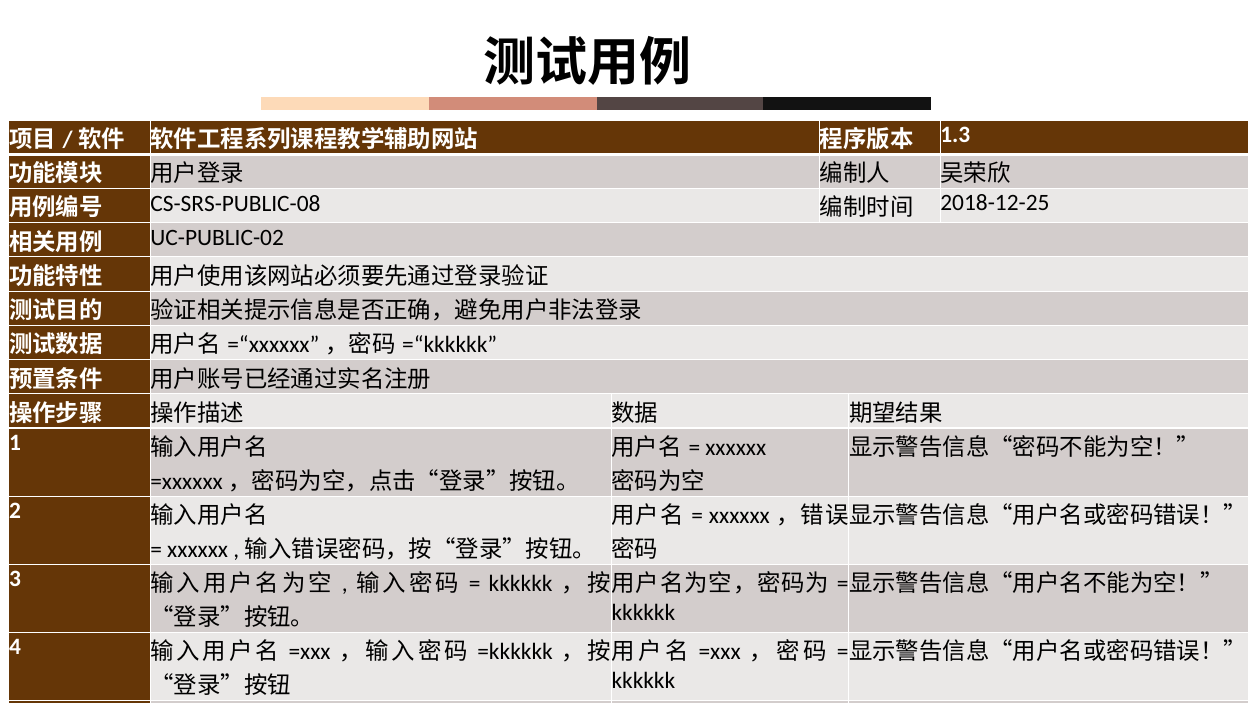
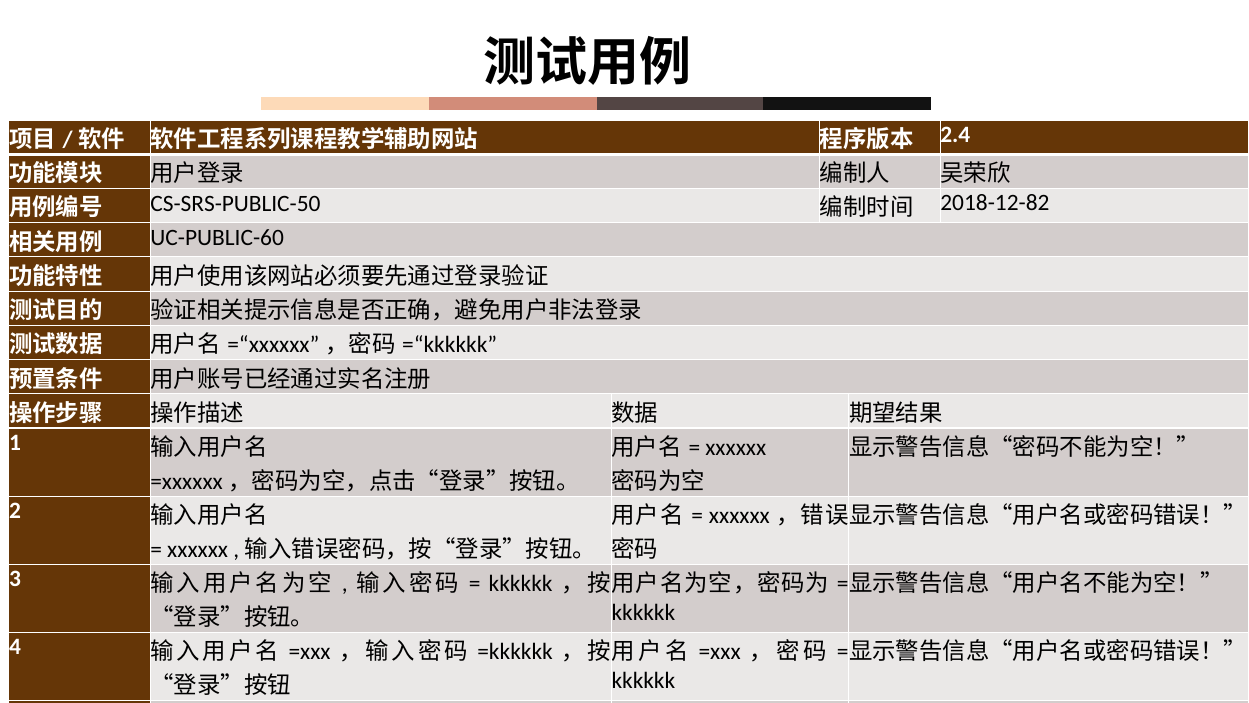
1.3: 1.3 -> 2.4
CS-SRS-PUBLIC-08: CS-SRS-PUBLIC-08 -> CS-SRS-PUBLIC-50
2018-12-25: 2018-12-25 -> 2018-12-82
UC-PUBLIC-02: UC-PUBLIC-02 -> UC-PUBLIC-60
